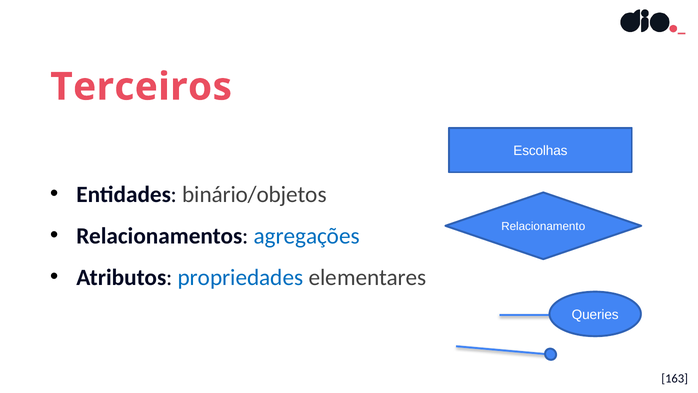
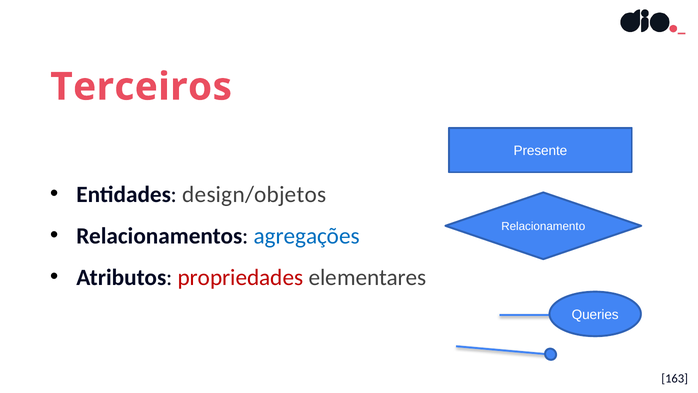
Escolhas: Escolhas -> Presente
binário/objetos: binário/objetos -> design/objetos
propriedades colour: blue -> red
